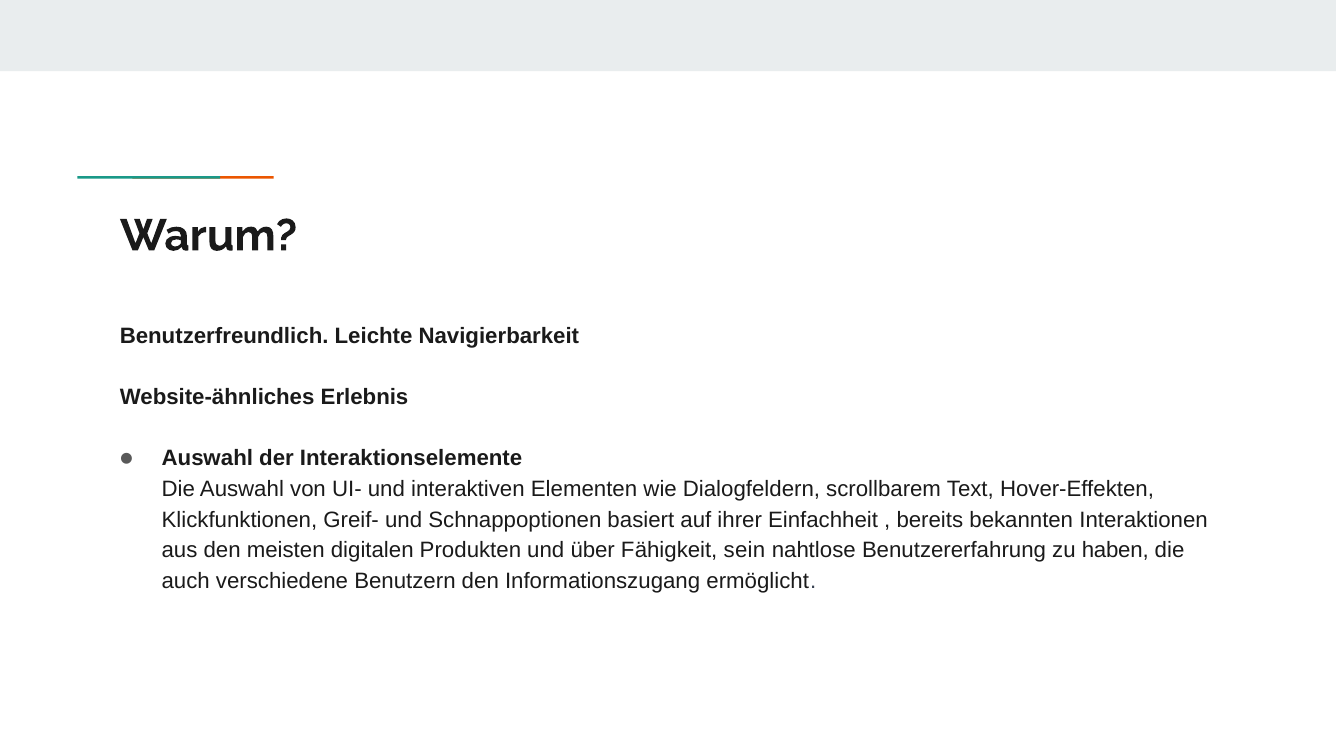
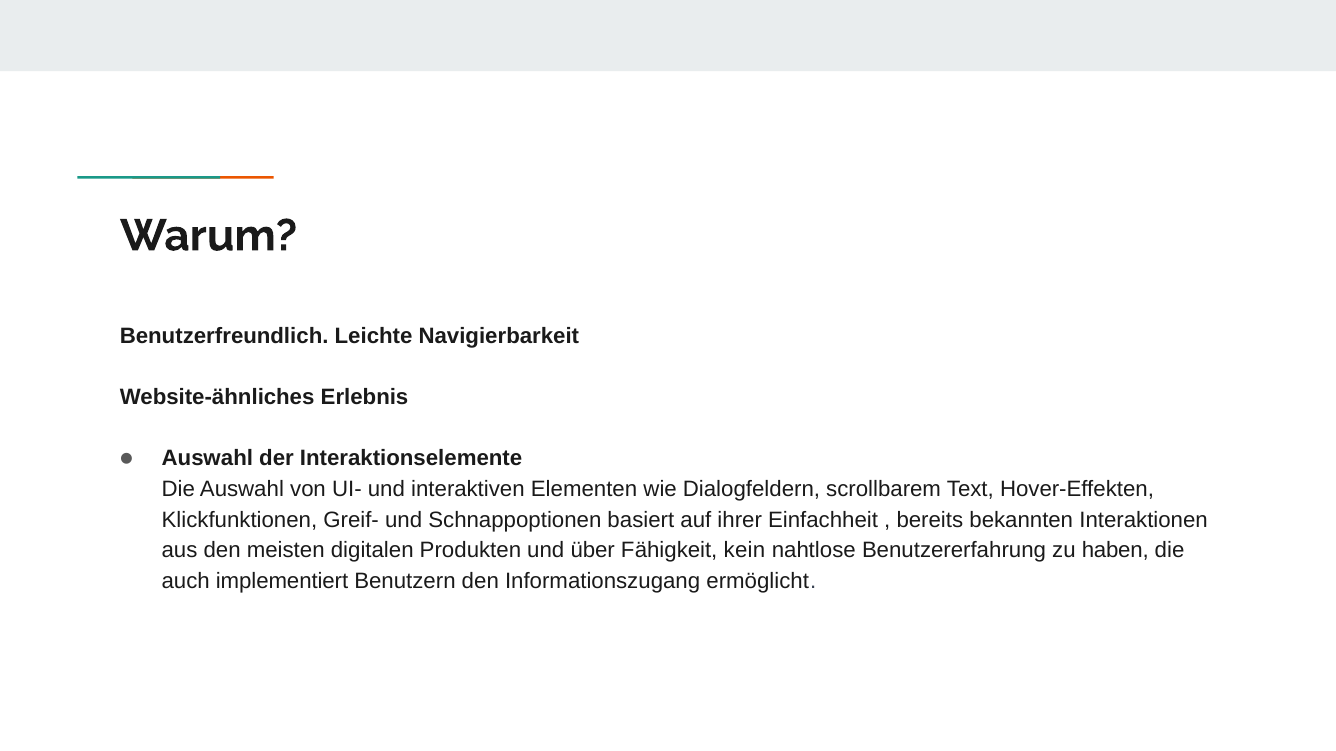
sein: sein -> kein
verschiedene: verschiedene -> implementiert
